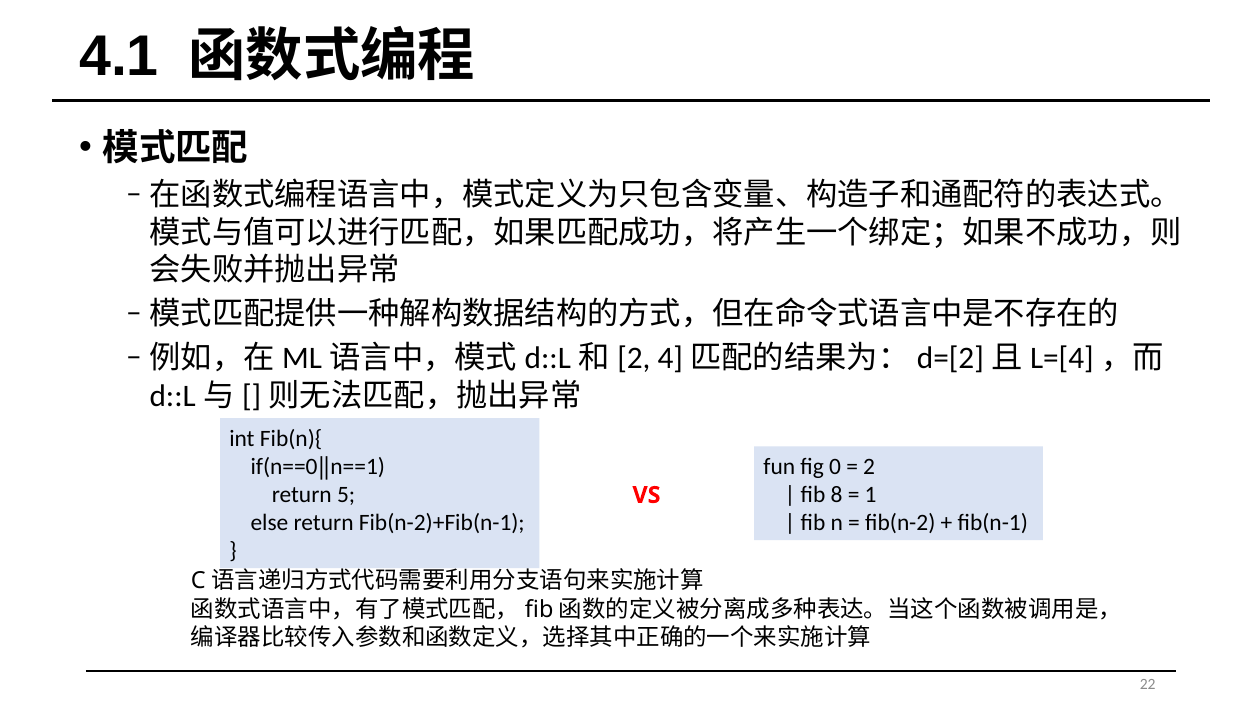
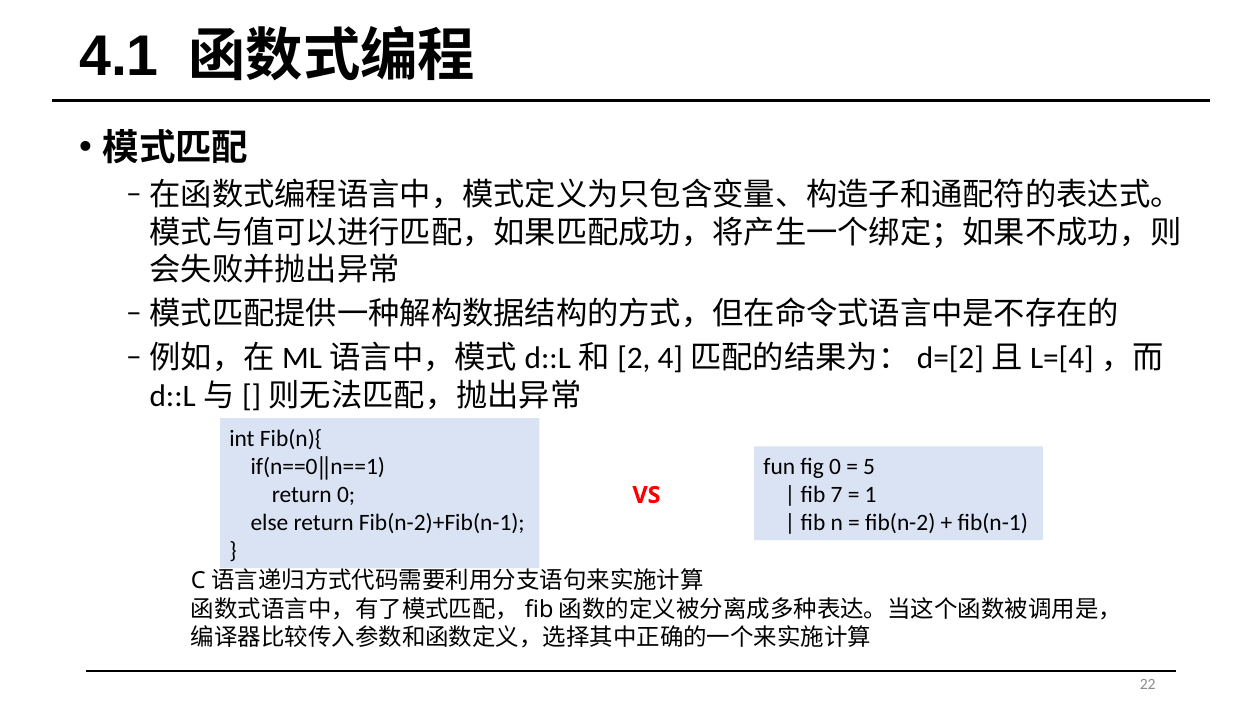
2: 2 -> 5
return 5: 5 -> 0
8: 8 -> 7
